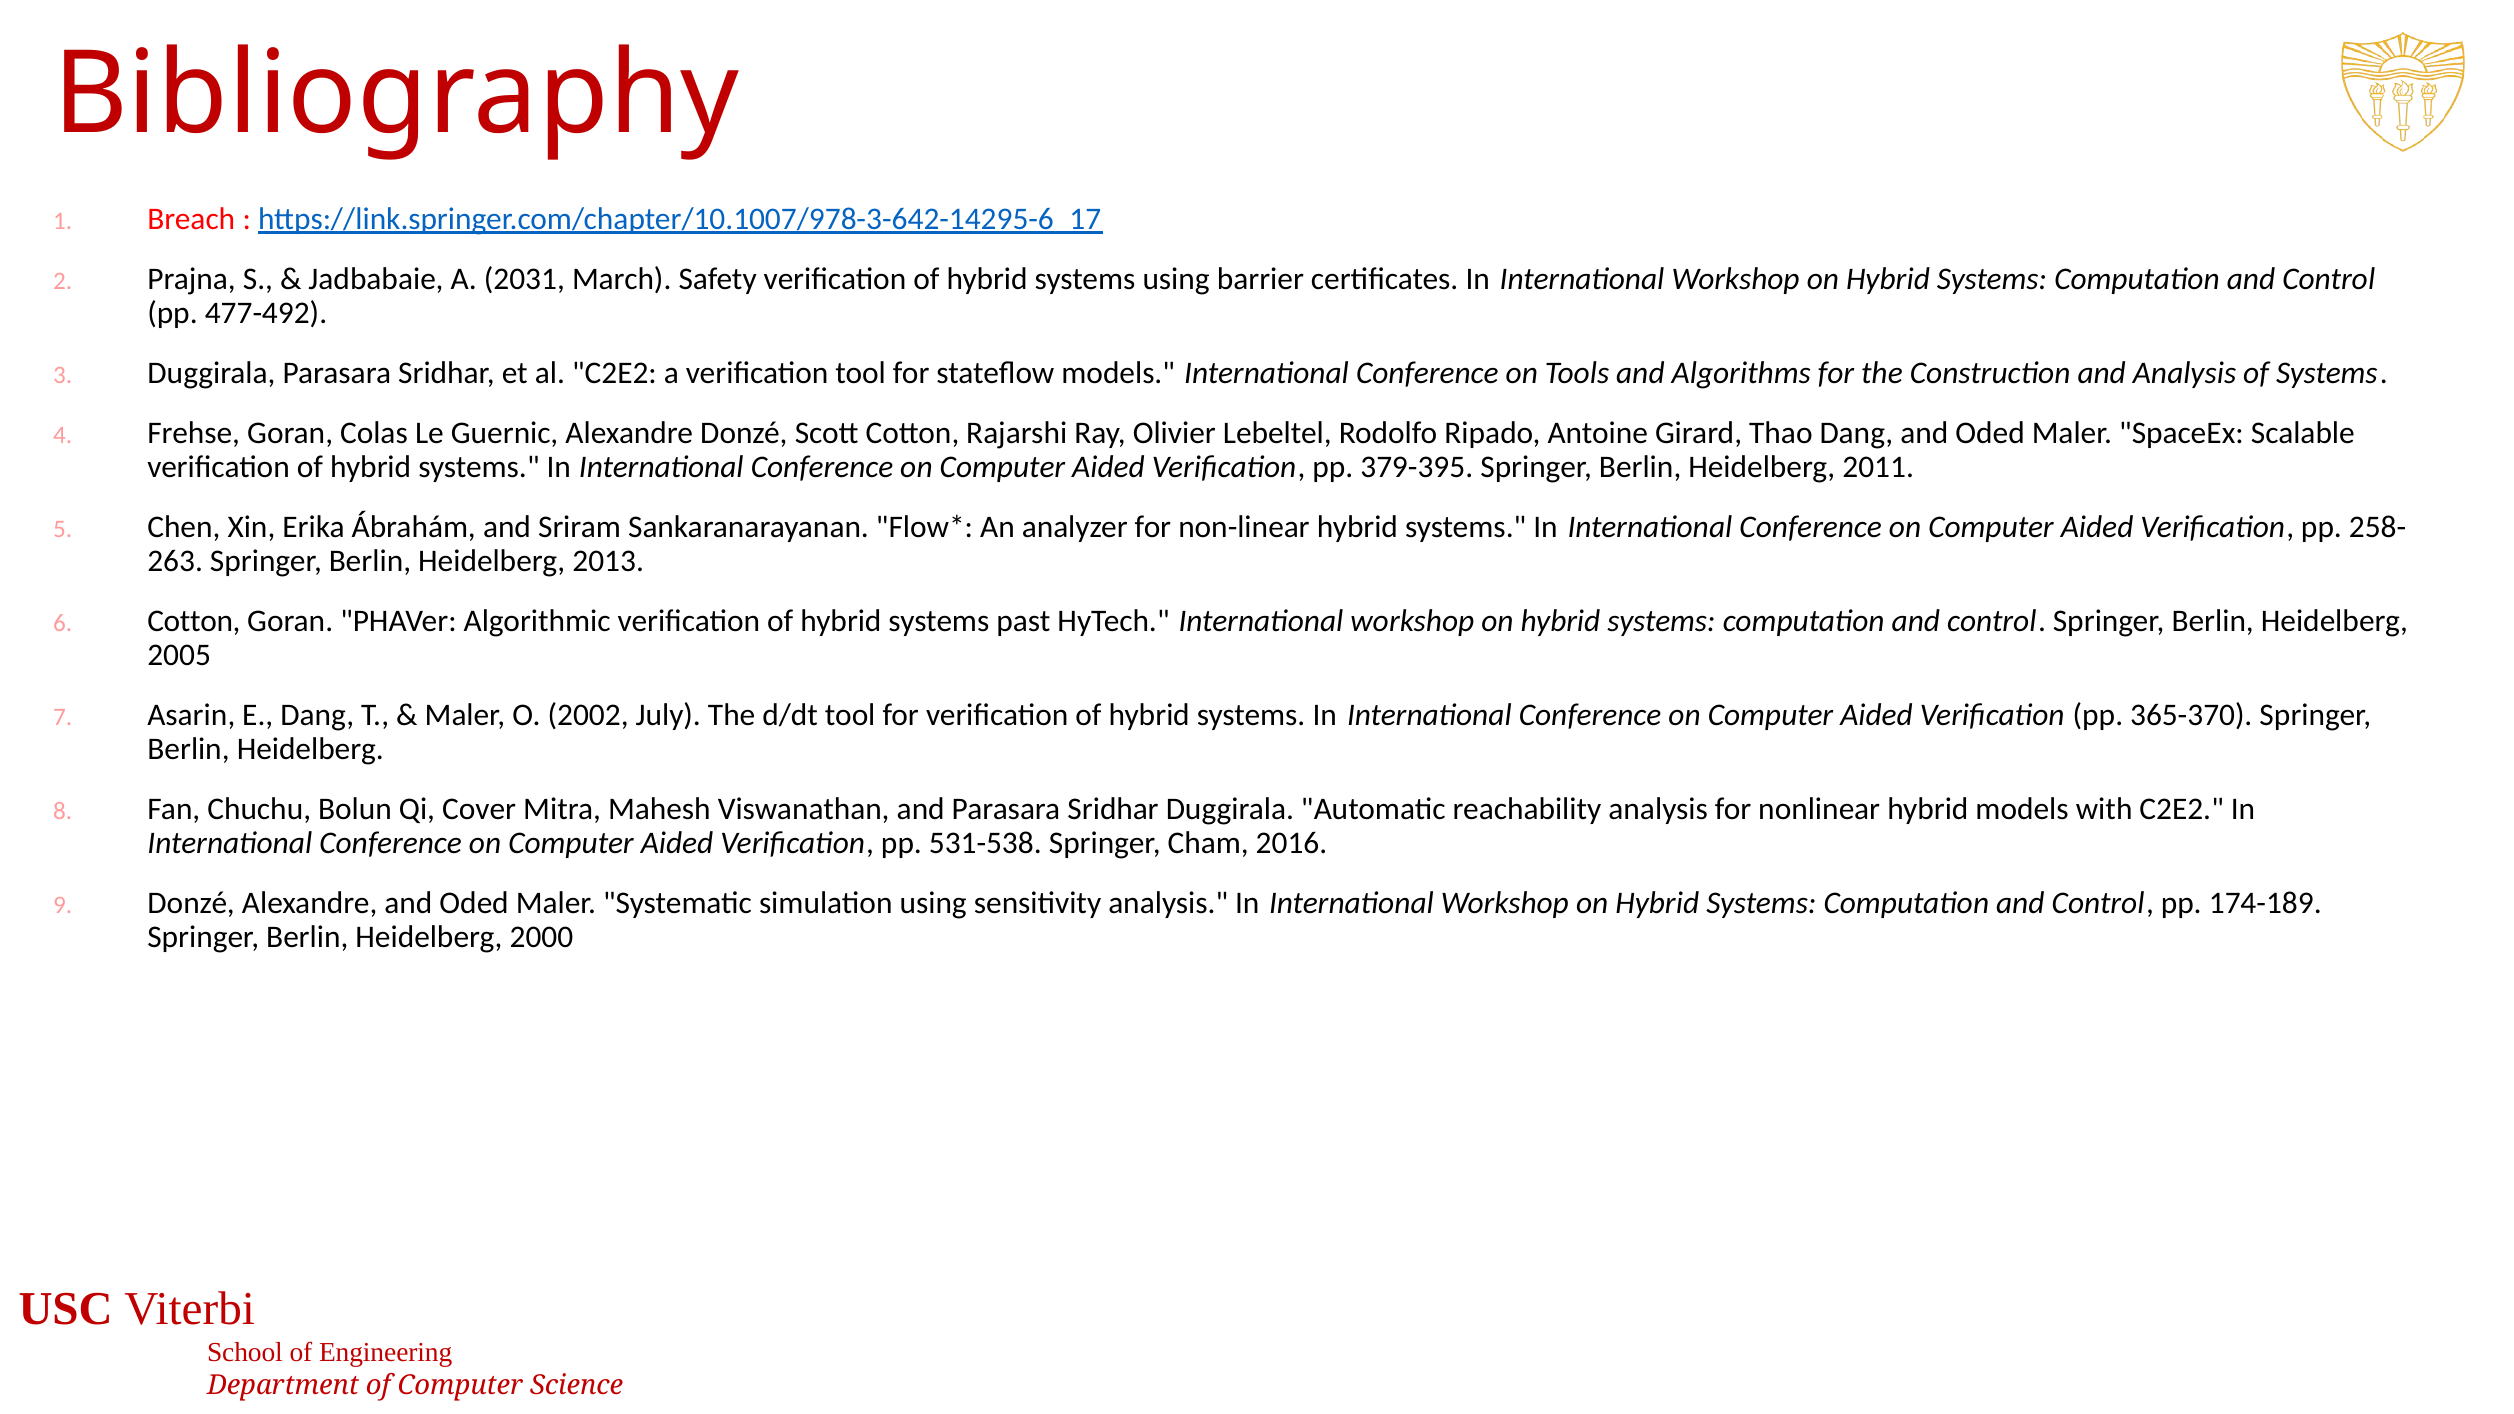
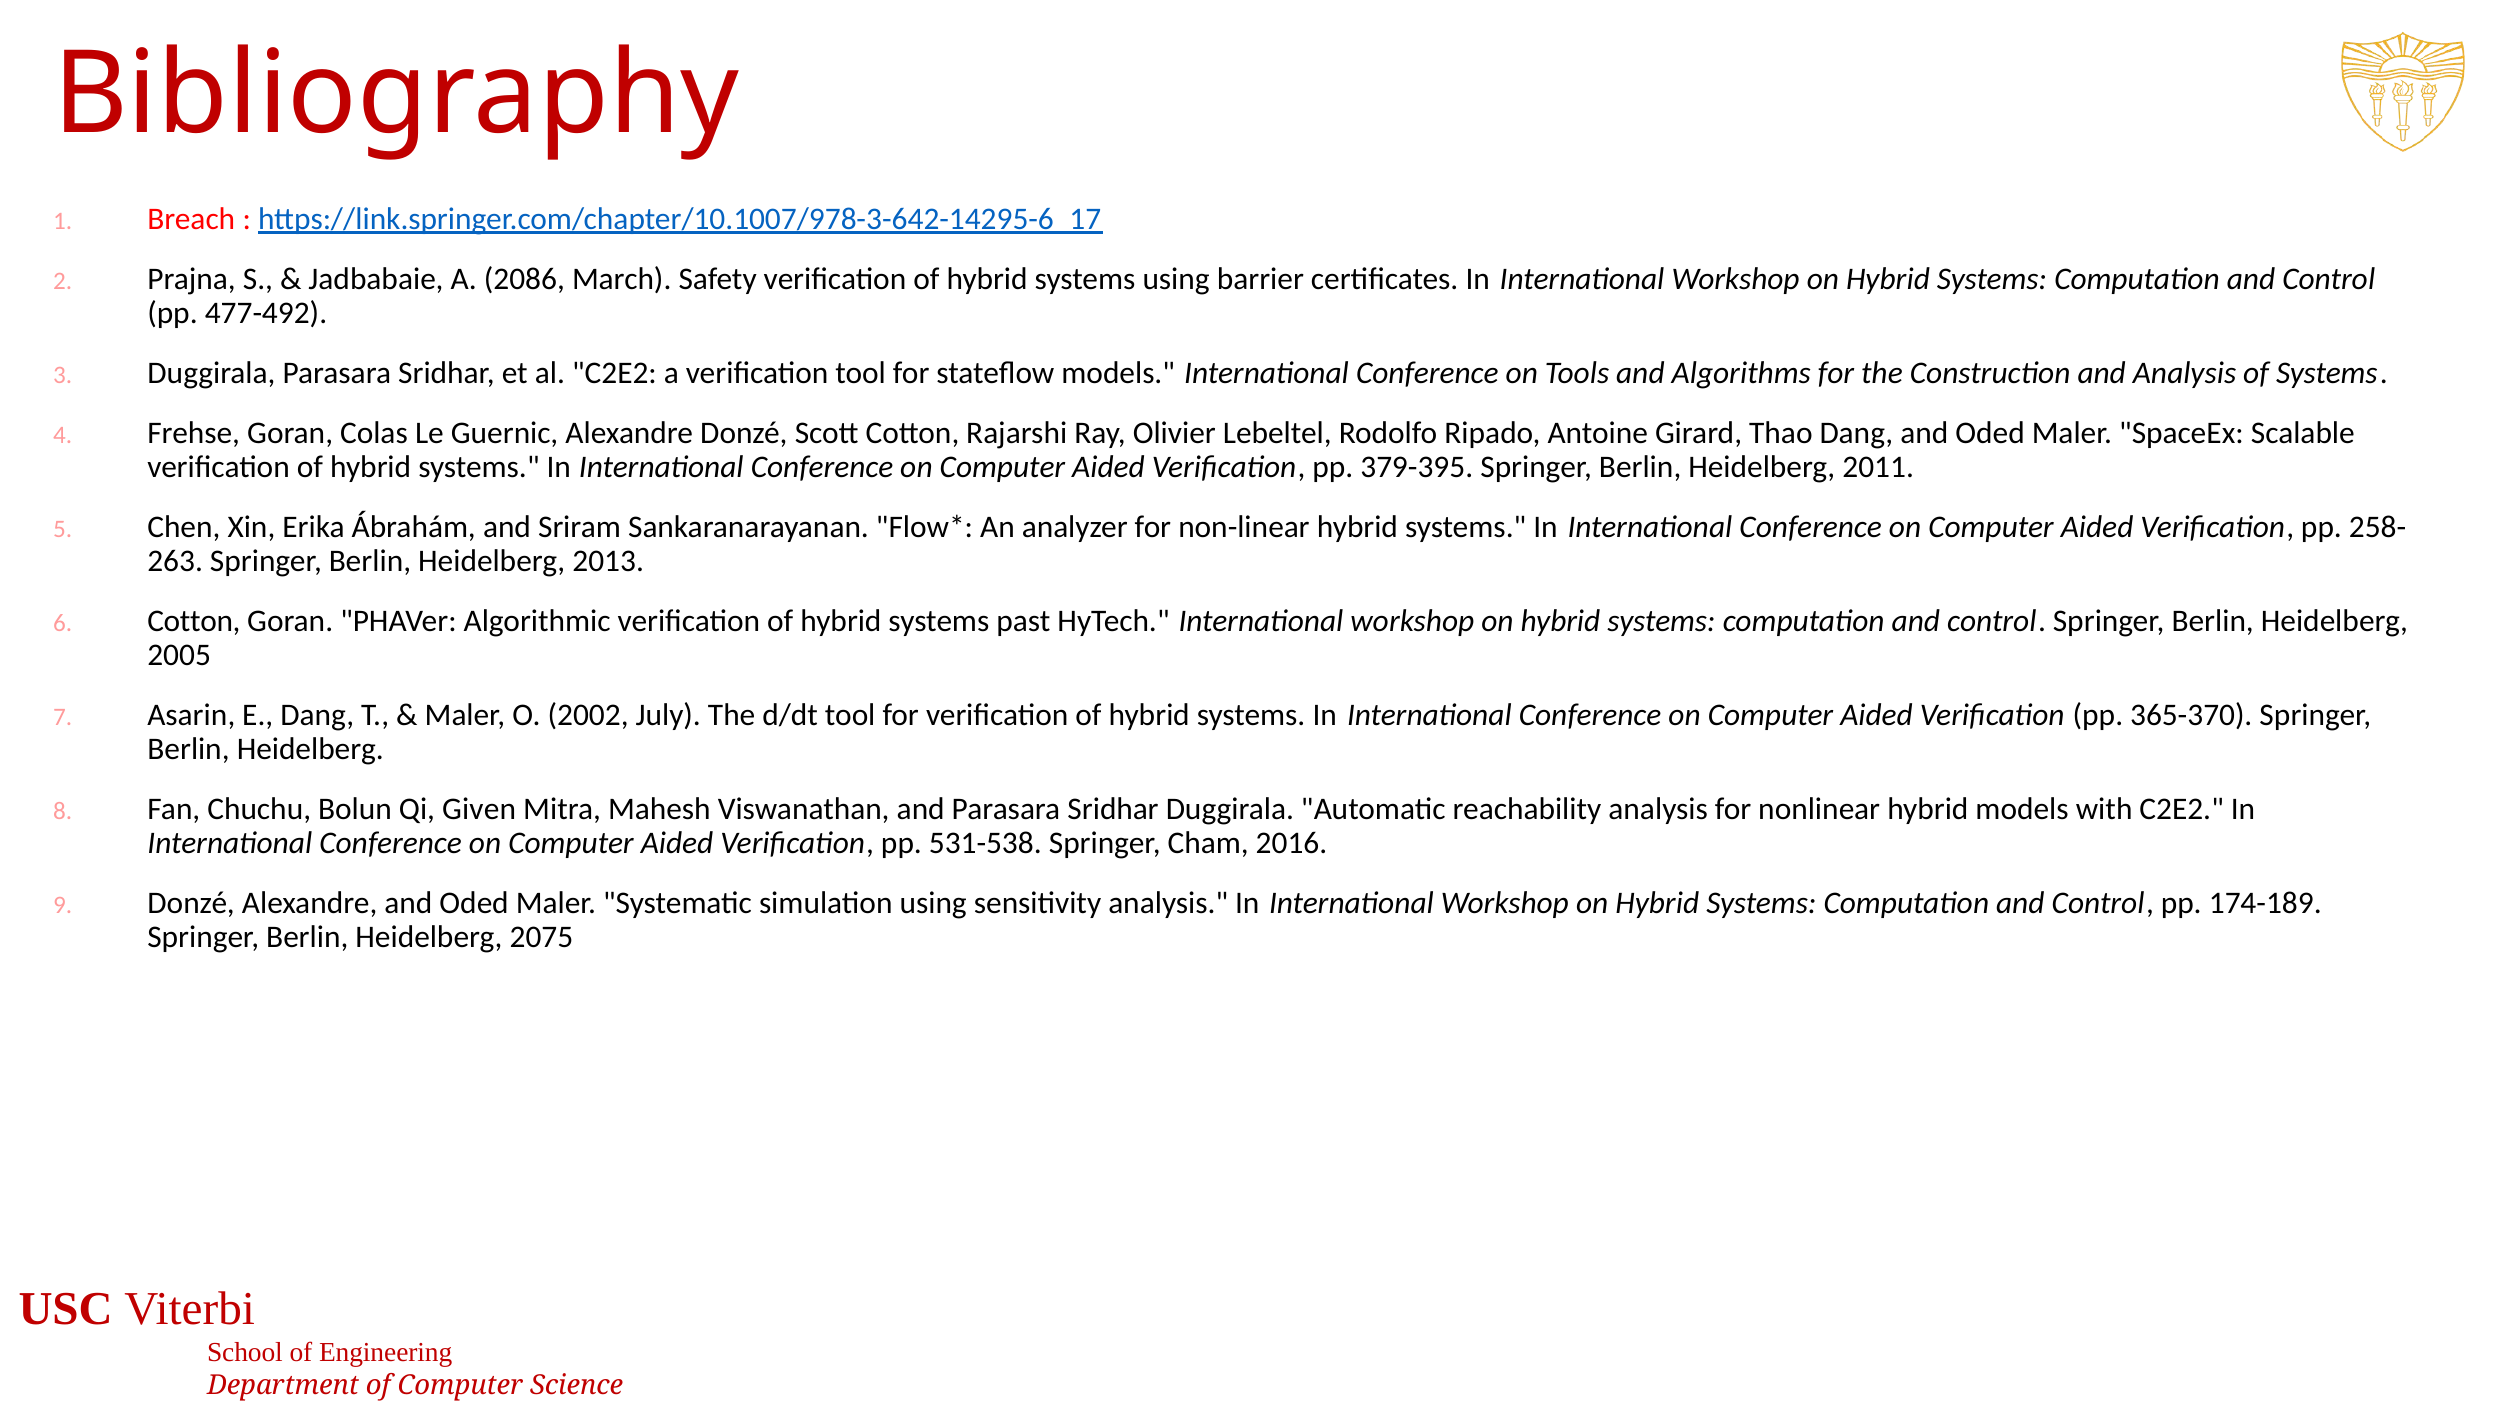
2031: 2031 -> 2086
Cover: Cover -> Given
2000: 2000 -> 2075
